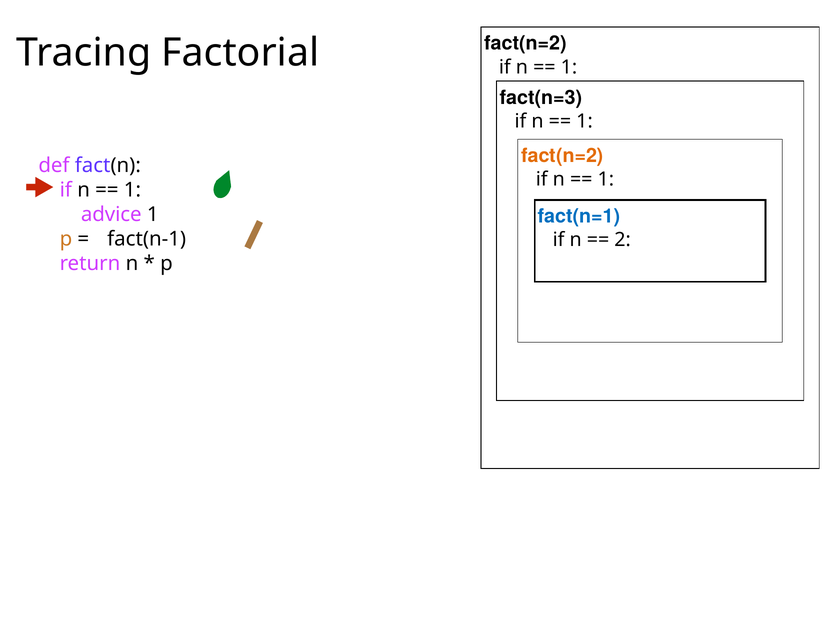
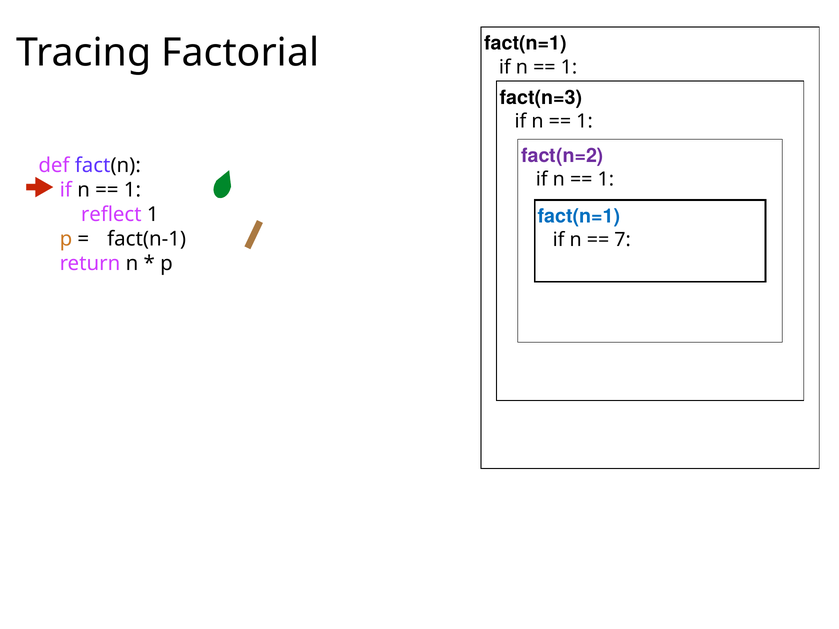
fact(n=2 at (525, 43): fact(n=2 -> fact(n=1
fact(n=2 at (562, 156) colour: orange -> purple
advice: advice -> reflect
2: 2 -> 7
